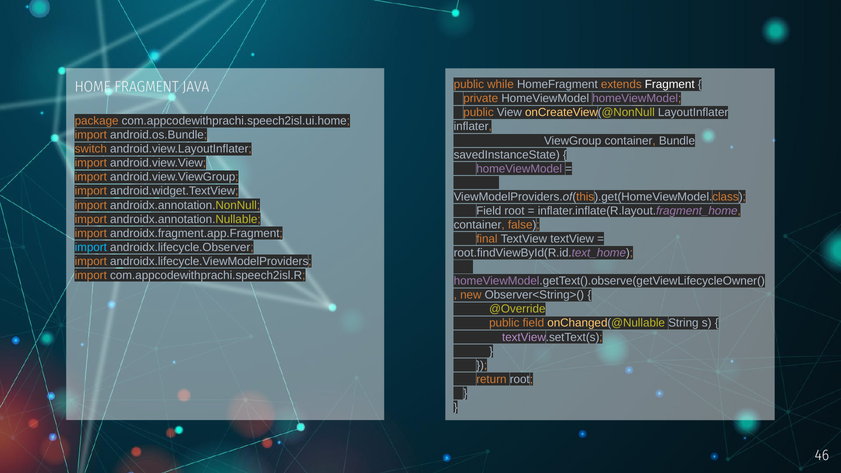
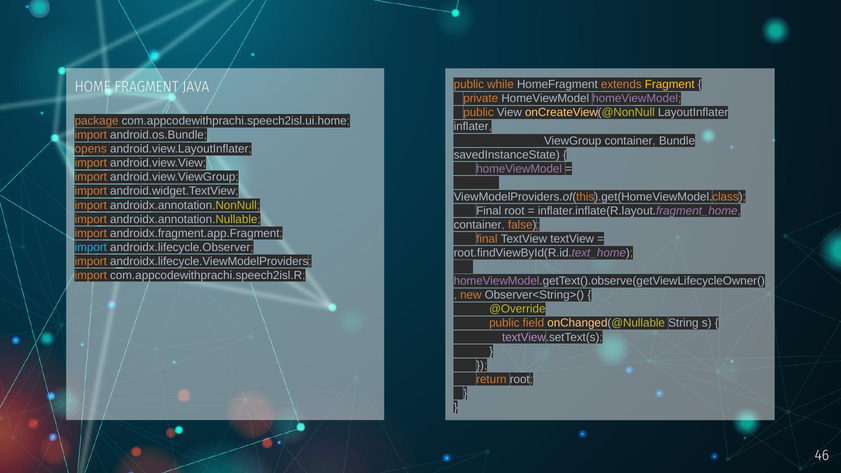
Fragment at (670, 85) colour: white -> yellow
switch: switch -> opens
Field at (489, 211): Field -> Final
